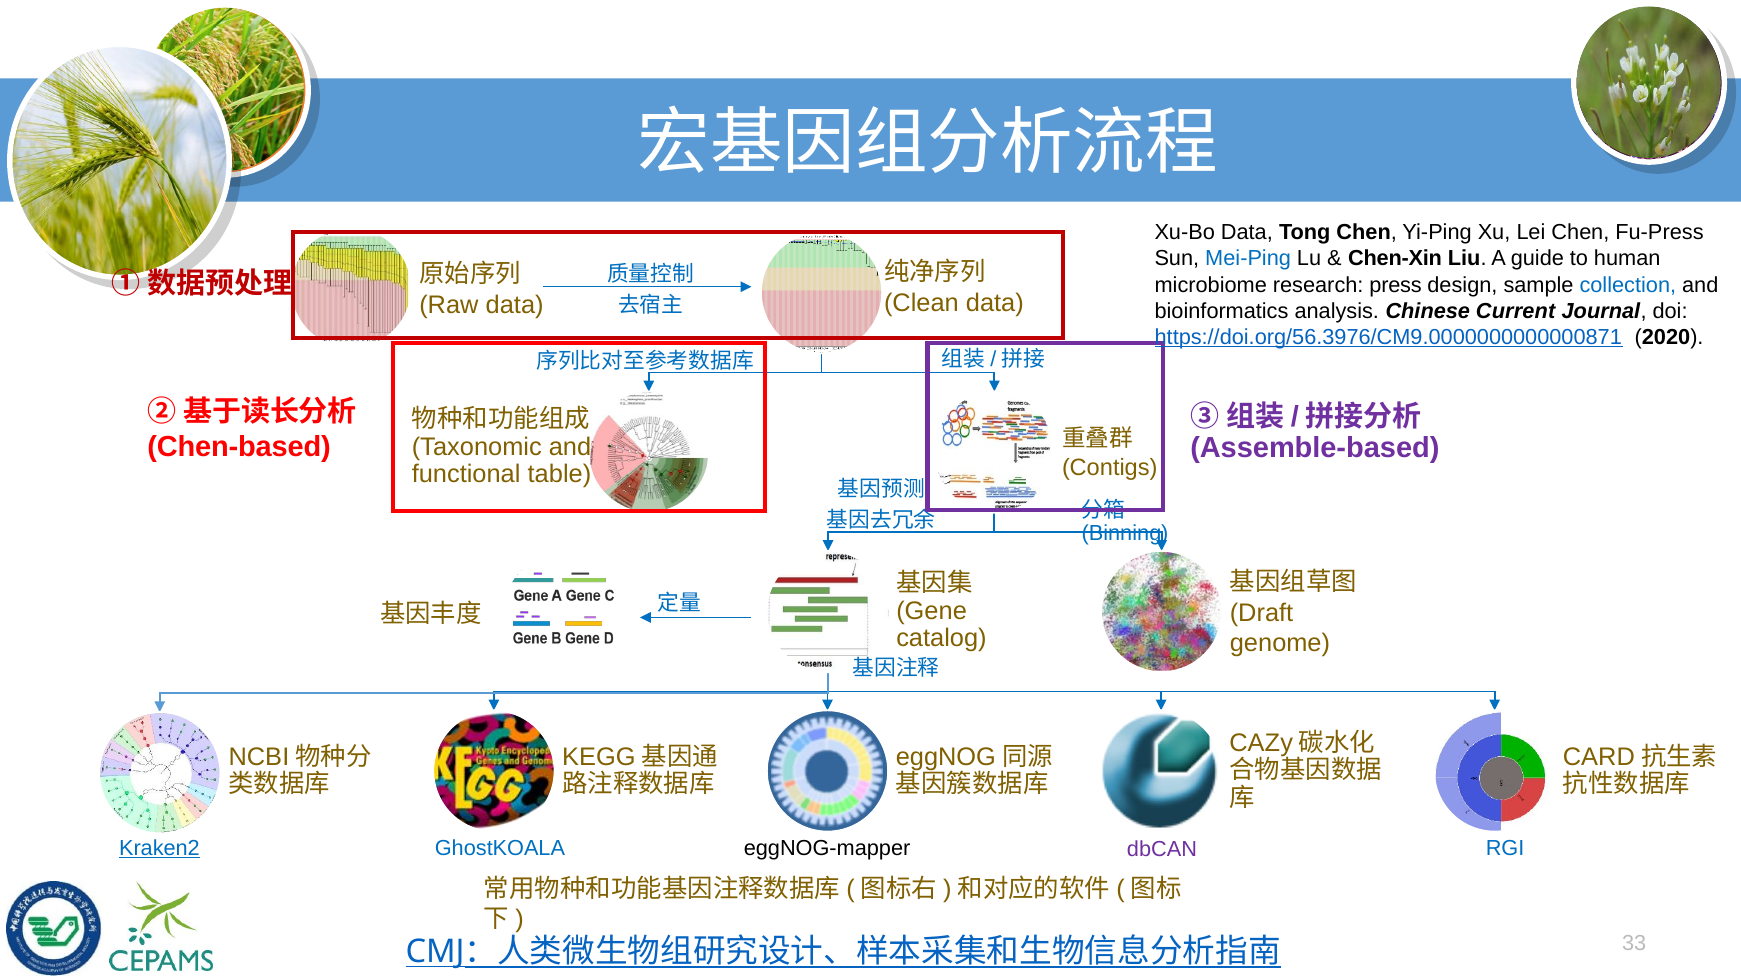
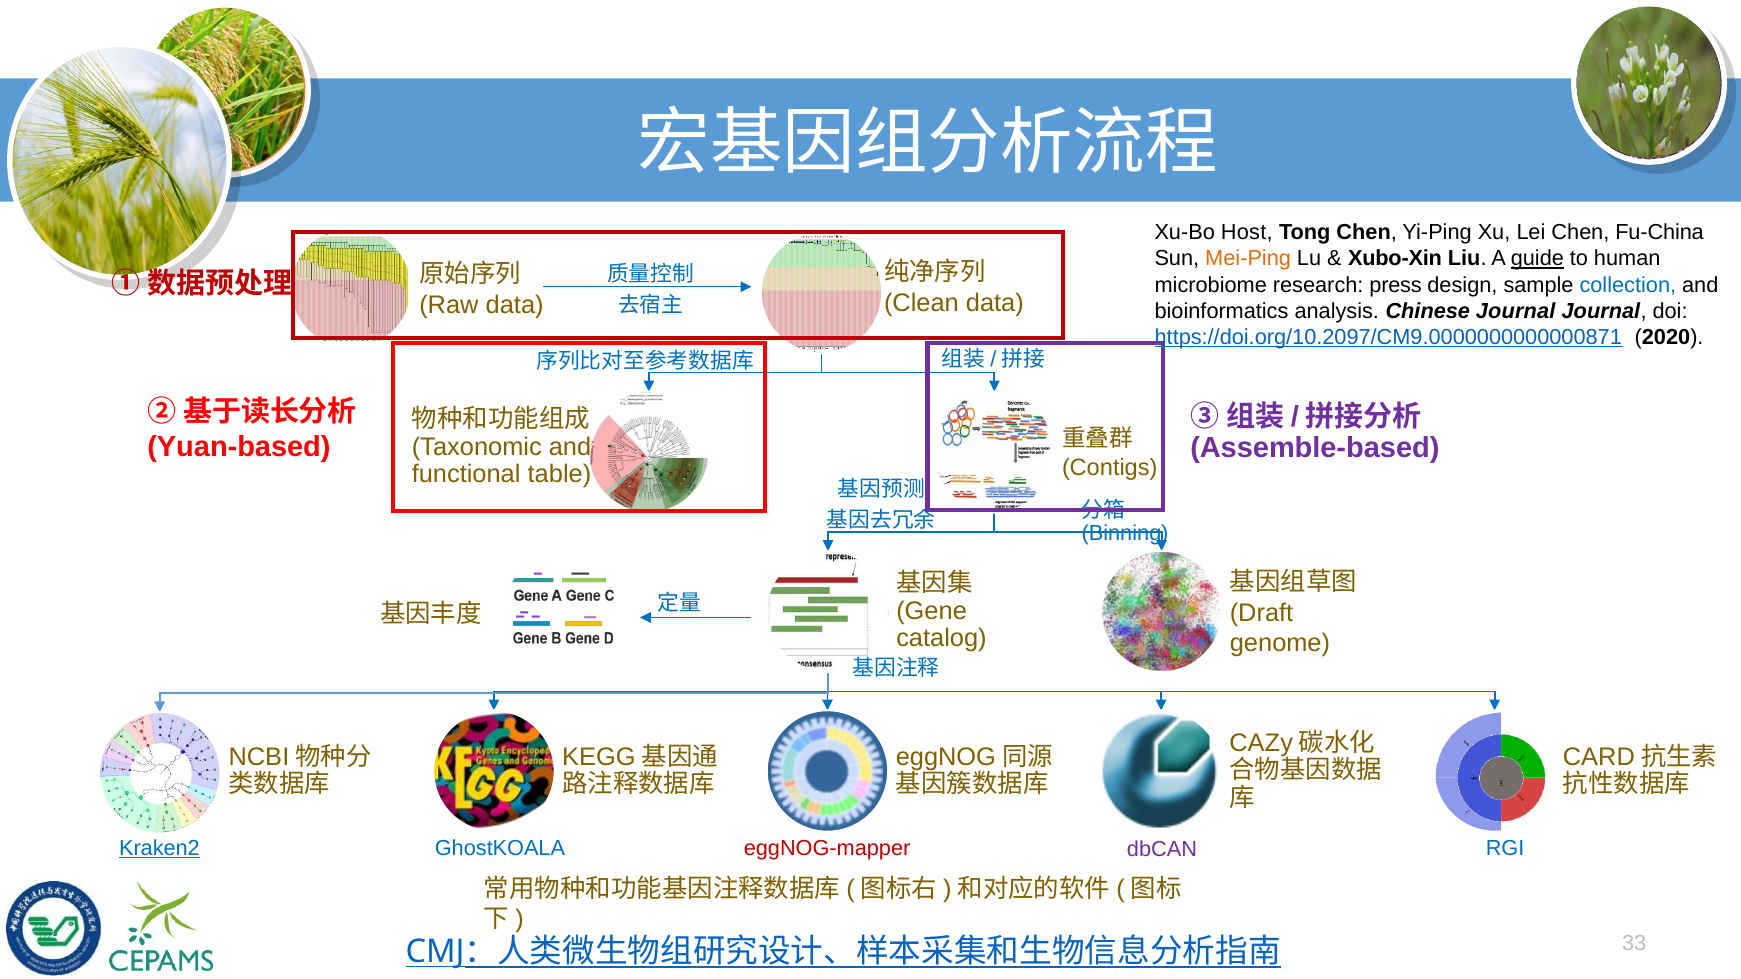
Xu-Bo Data: Data -> Host
Fu-Press: Fu-Press -> Fu-China
Mei-Ping colour: blue -> orange
Chen-Xin: Chen-Xin -> Xubo-Xin
guide underline: none -> present
Chinese Current: Current -> Journal
https://doi.org/56.3976/CM9.0000000000000871: https://doi.org/56.3976/CM9.0000000000000871 -> https://doi.org/10.2097/CM9.0000000000000871
Chen-based: Chen-based -> Yuan-based
eggNOG-mapper colour: black -> red
